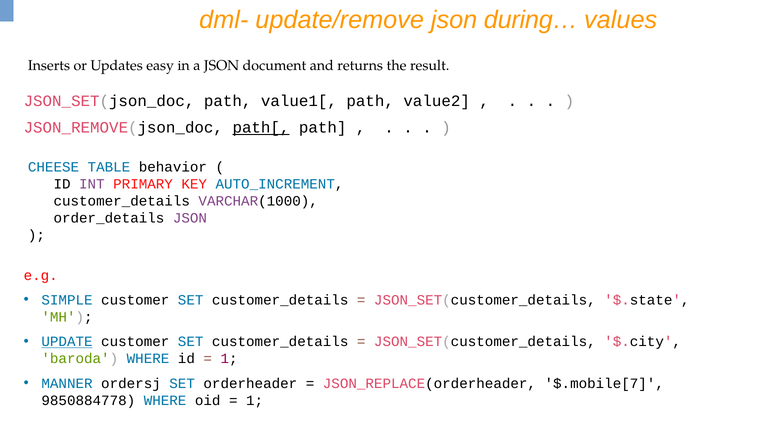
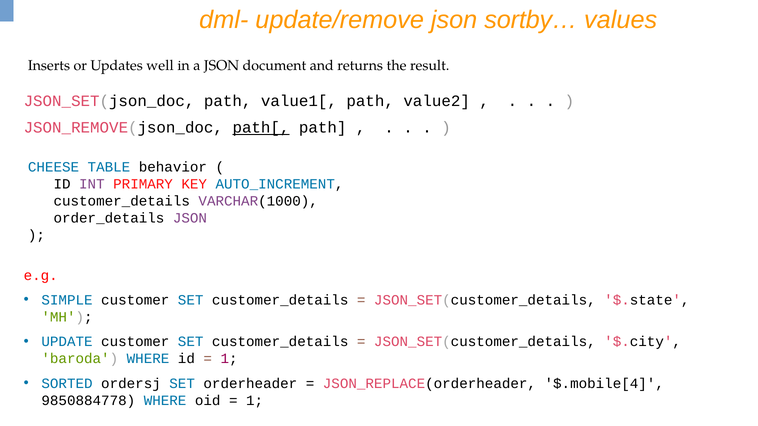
during…: during… -> sortby…
easy: easy -> well
UPDATE at (67, 342) underline: present -> none
MANNER: MANNER -> SORTED
$.mobile[7: $.mobile[7 -> $.mobile[4
